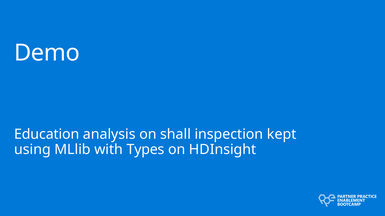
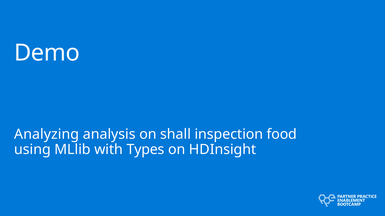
Education: Education -> Analyzing
kept: kept -> food
